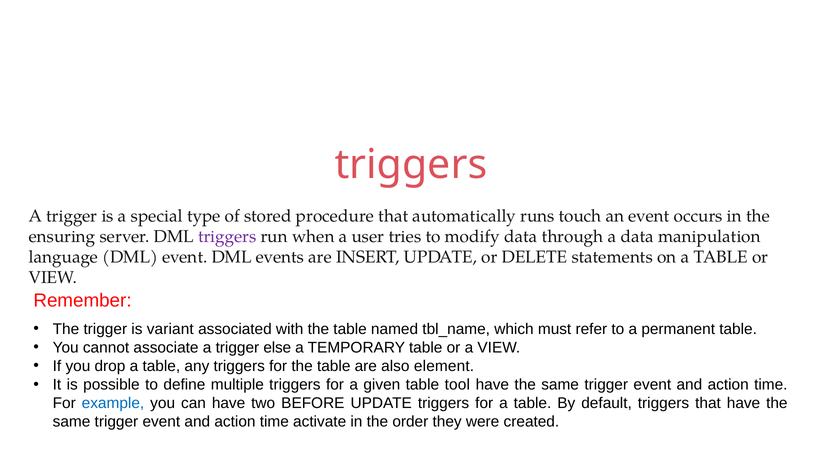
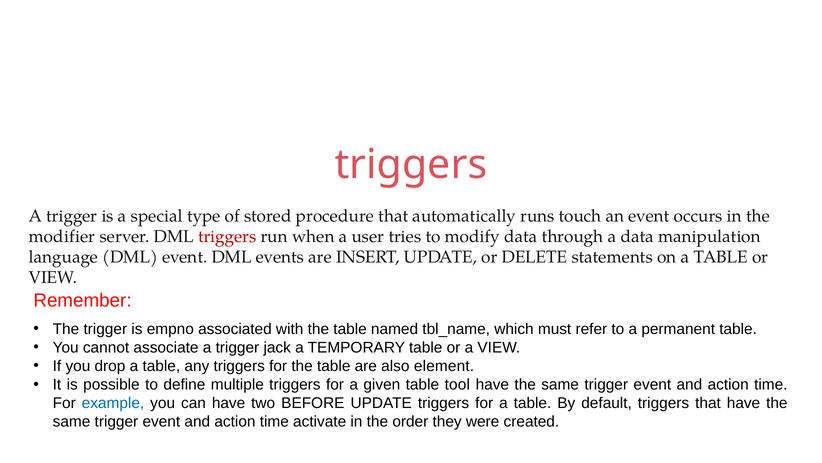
ensuring: ensuring -> modifier
triggers at (227, 236) colour: purple -> red
variant: variant -> empno
else: else -> jack
